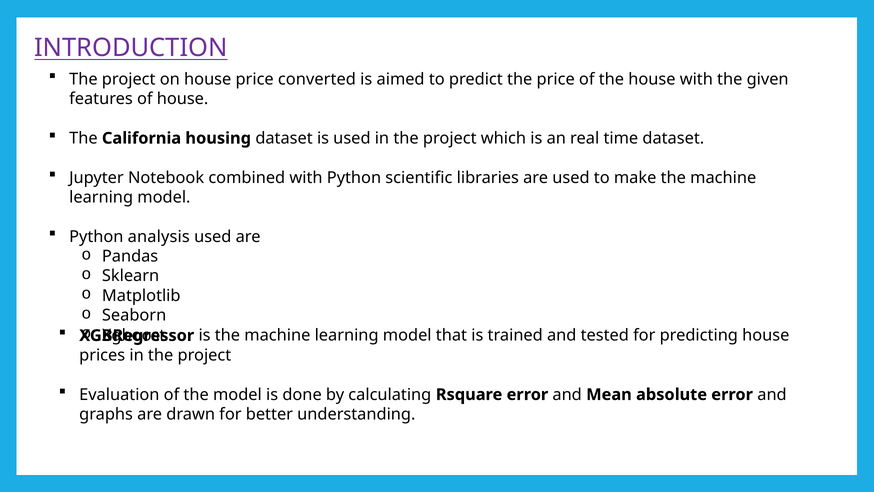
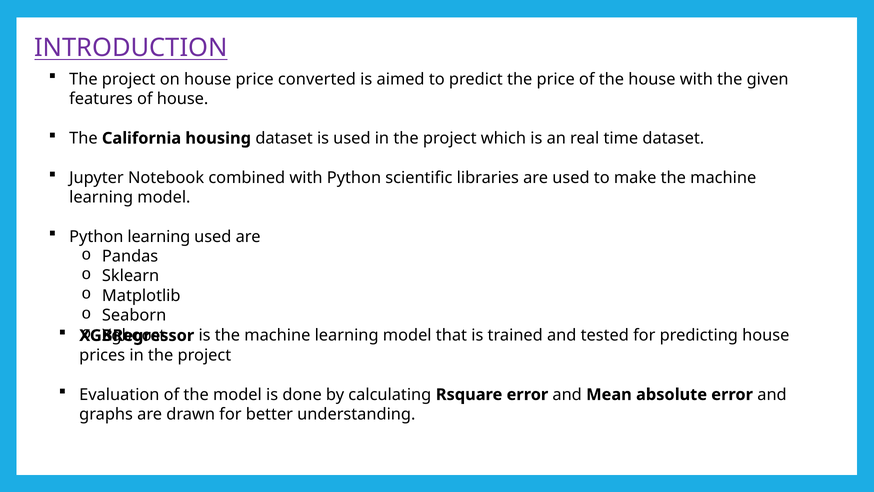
Python analysis: analysis -> learning
